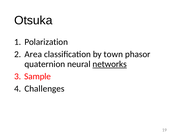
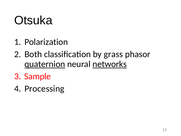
Area: Area -> Both
town: town -> grass
quaternion underline: none -> present
Challenges: Challenges -> Processing
